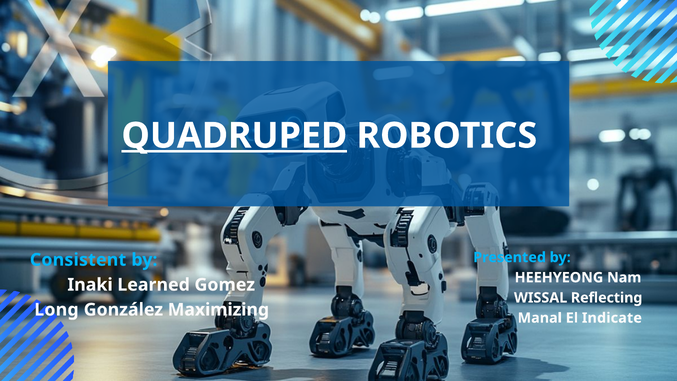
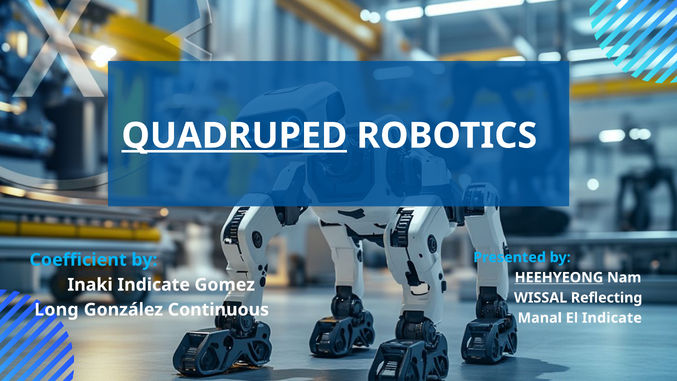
Consistent: Consistent -> Coefficient
HEEHYEONG underline: none -> present
Inaki Learned: Learned -> Indicate
Maximizing: Maximizing -> Continuous
